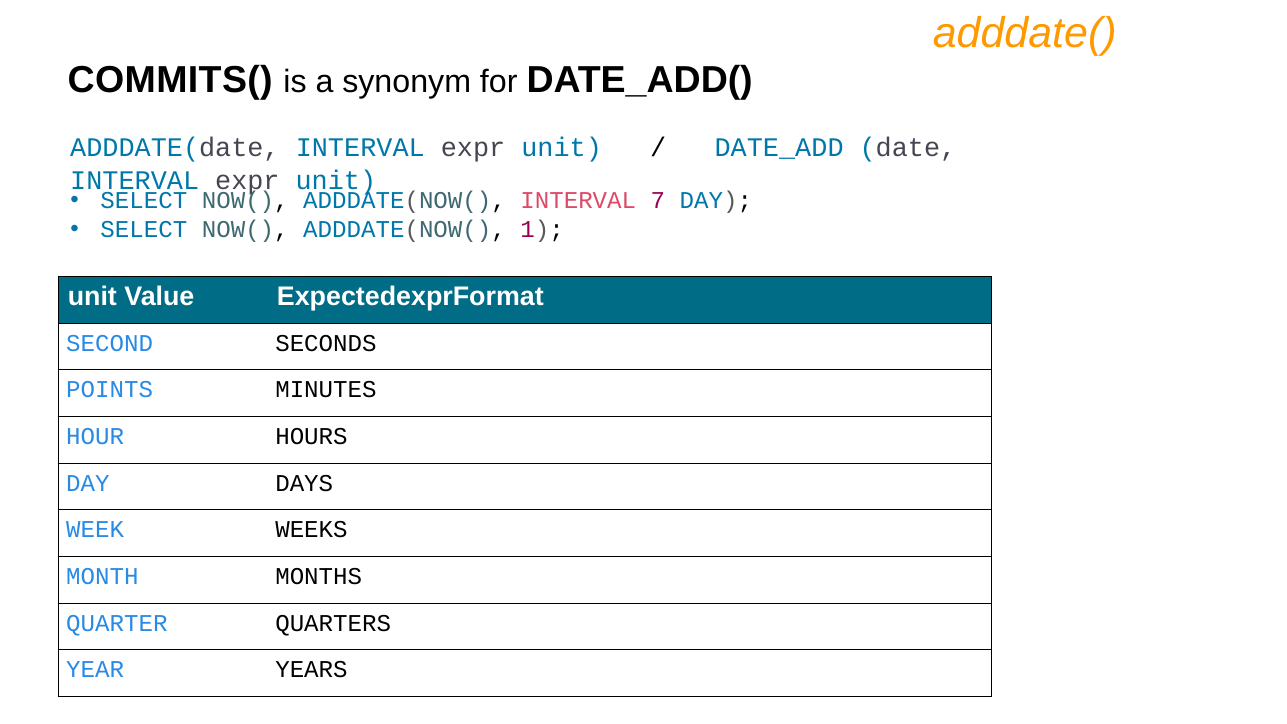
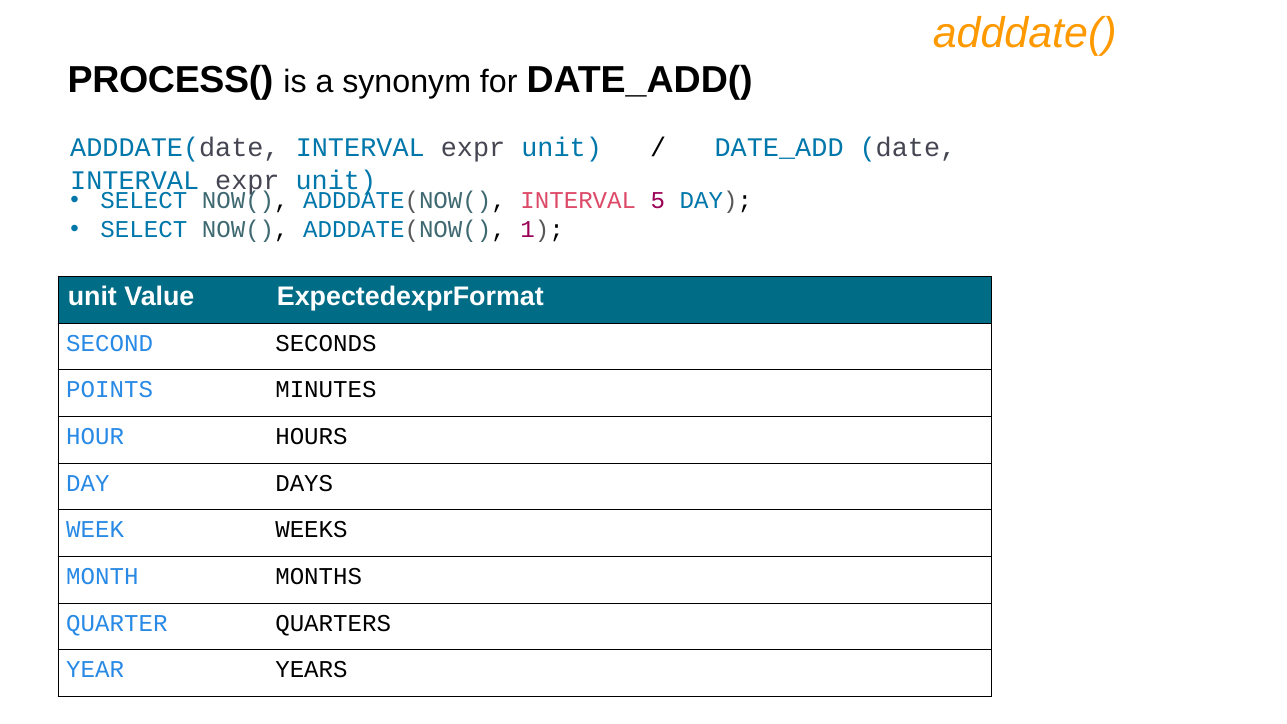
COMMITS(: COMMITS( -> PROCESS(
7: 7 -> 5
